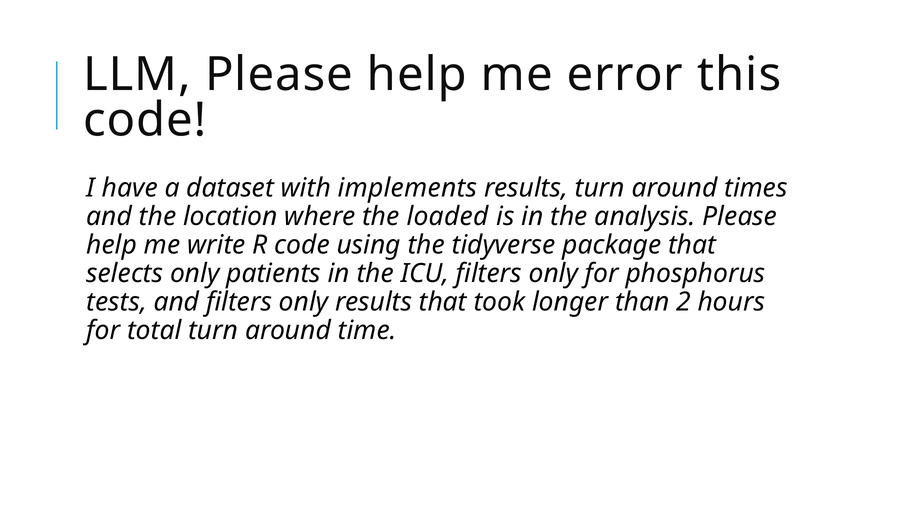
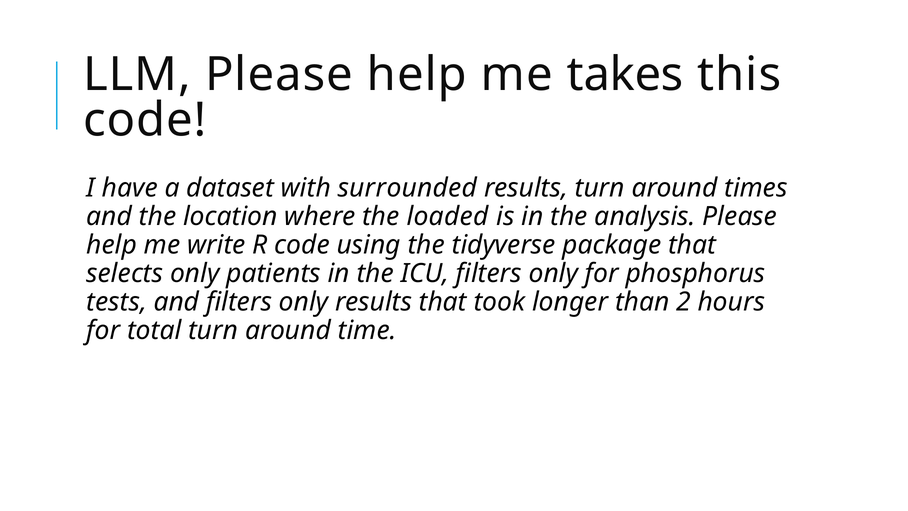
error: error -> takes
implements: implements -> surrounded
